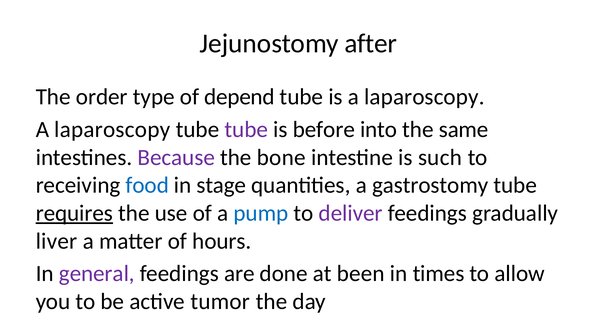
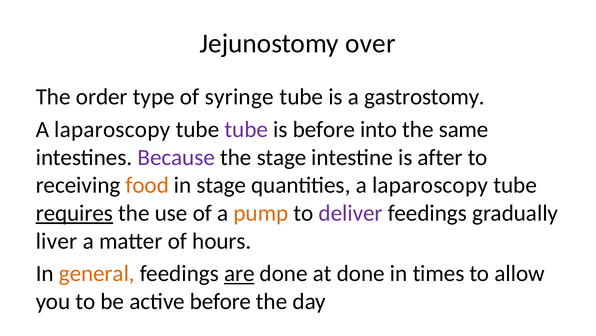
after: after -> over
depend: depend -> syringe
is a laparoscopy: laparoscopy -> gastrostomy
the bone: bone -> stage
such: such -> after
food colour: blue -> orange
quantities a gastrostomy: gastrostomy -> laparoscopy
pump colour: blue -> orange
general colour: purple -> orange
are underline: none -> present
at been: been -> done
active tumor: tumor -> before
